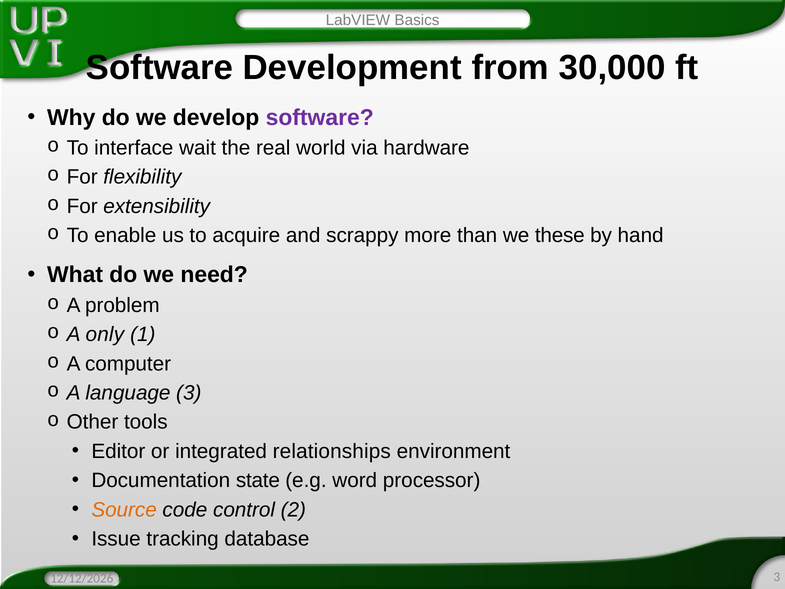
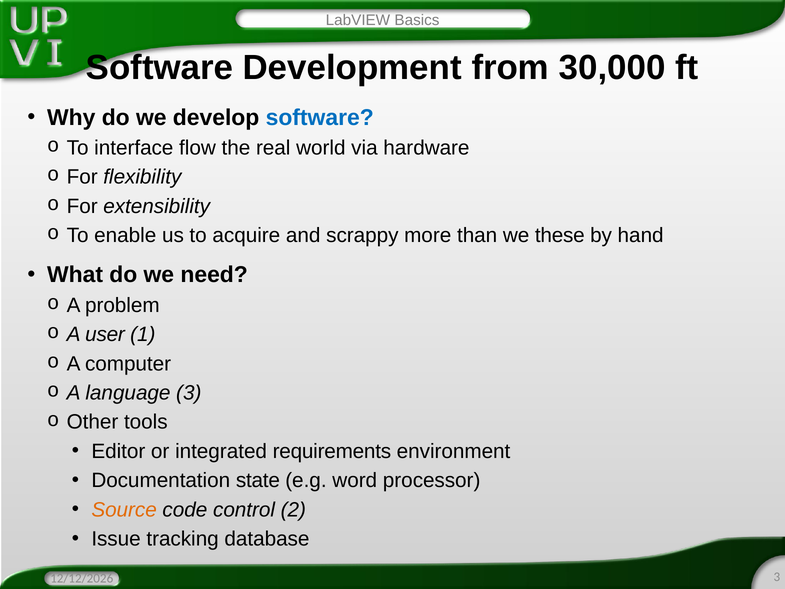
software at (320, 117) colour: purple -> blue
wait: wait -> flow
only: only -> user
relationships: relationships -> requirements
